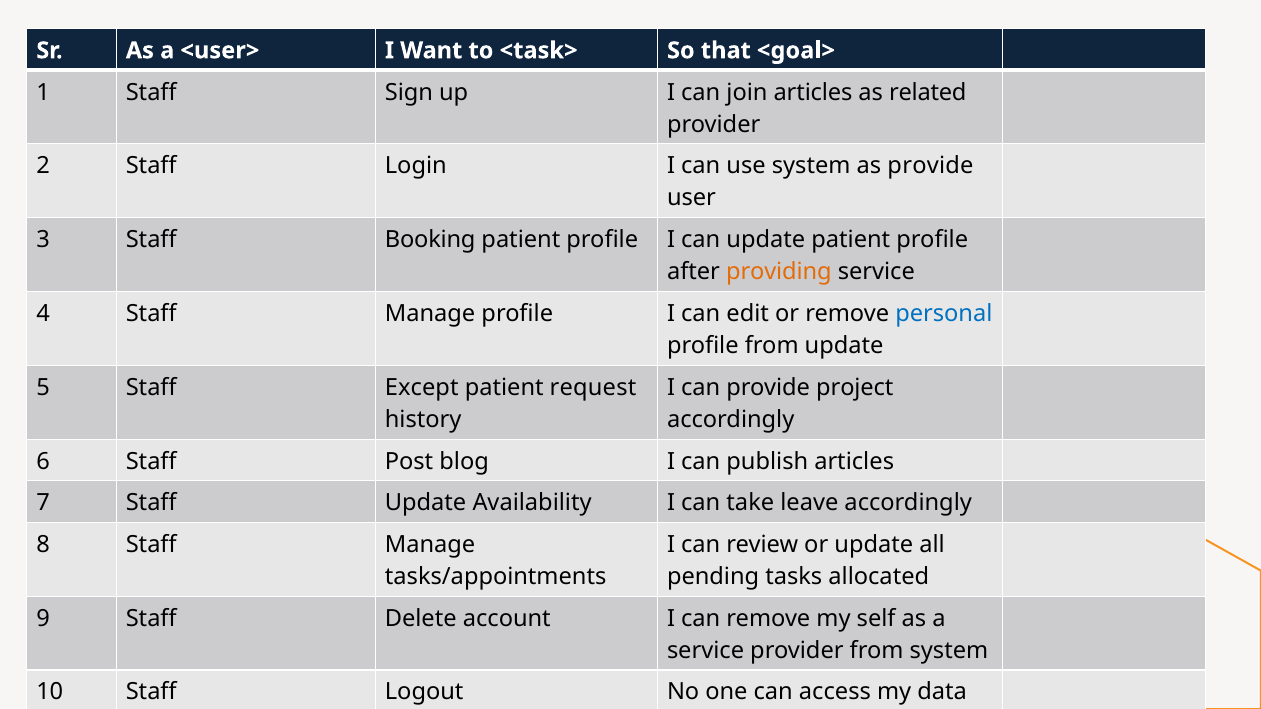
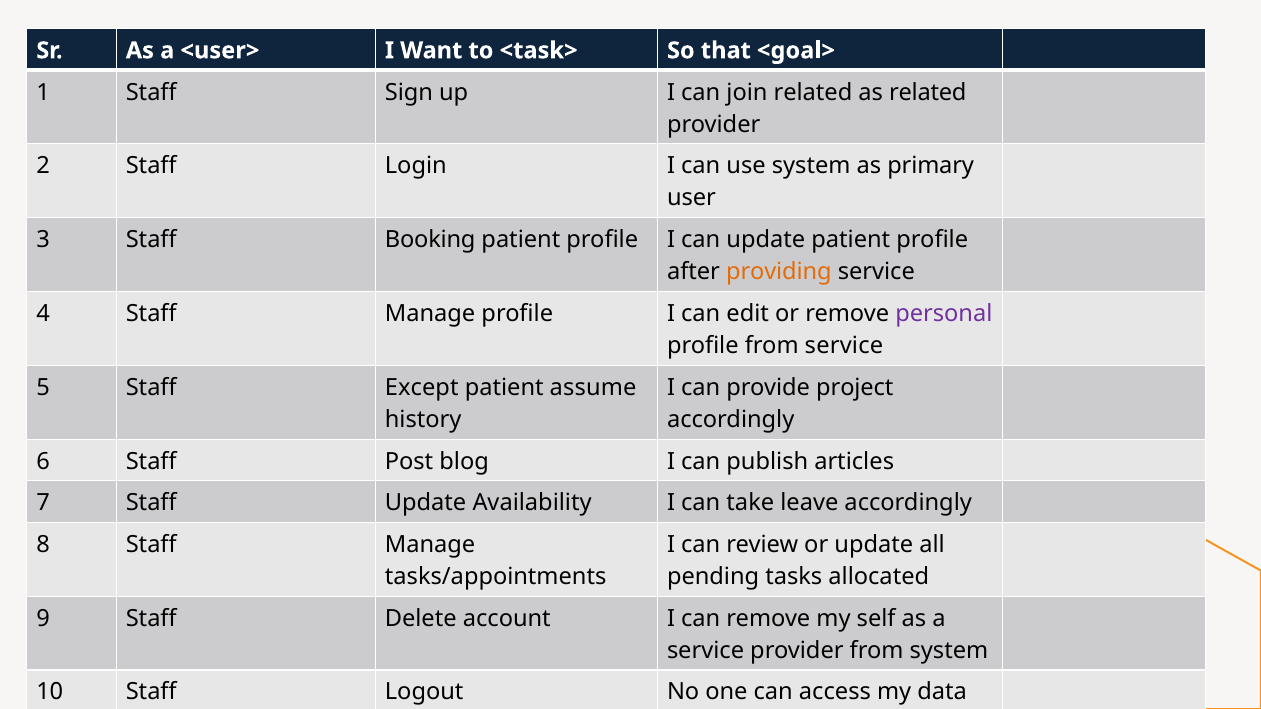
join articles: articles -> related
as provide: provide -> primary
personal colour: blue -> purple
from update: update -> service
request: request -> assume
